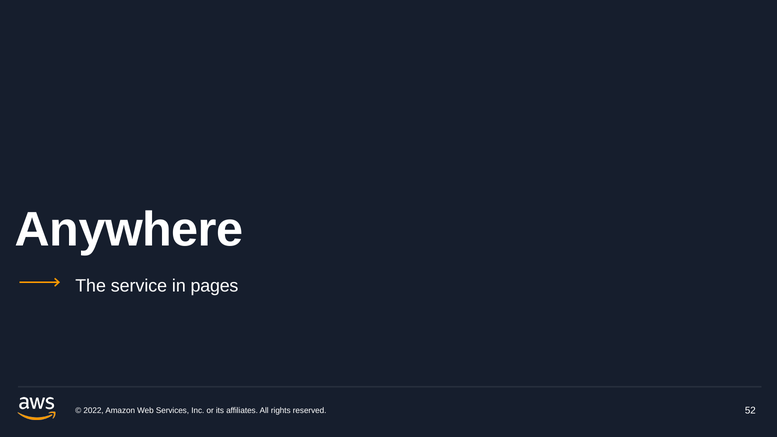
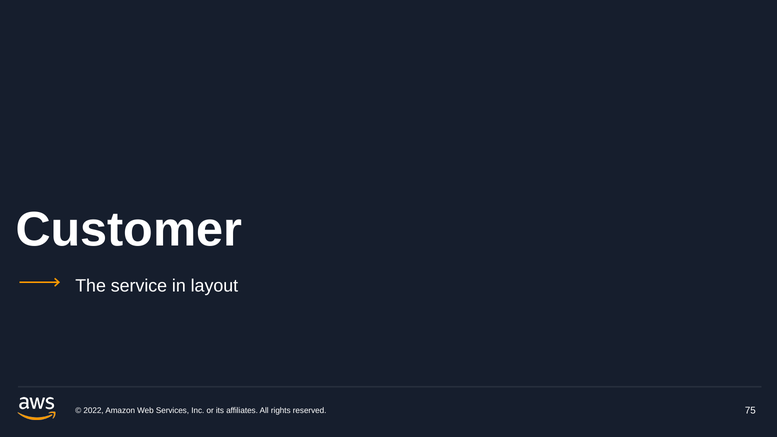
Anywhere: Anywhere -> Customer
pages: pages -> layout
52: 52 -> 75
